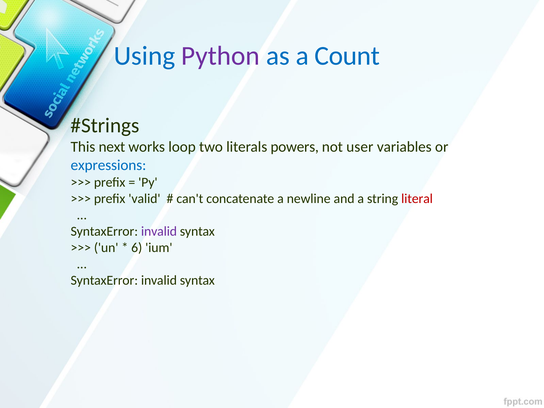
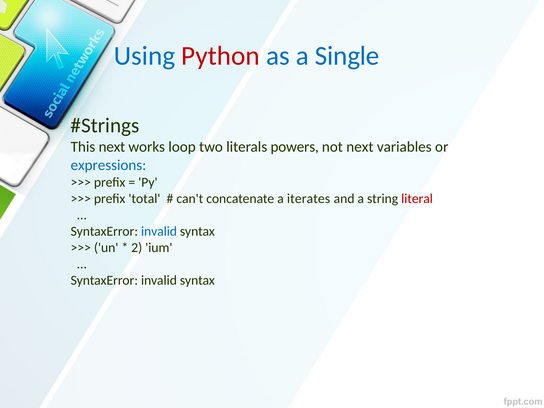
Python colour: purple -> red
Count: Count -> Single
not user: user -> next
valid: valid -> total
newline: newline -> iterates
invalid at (159, 231) colour: purple -> blue
6: 6 -> 2
